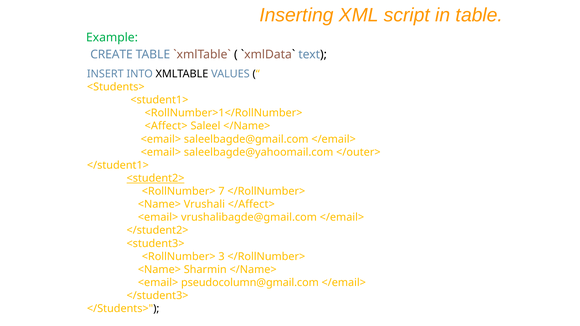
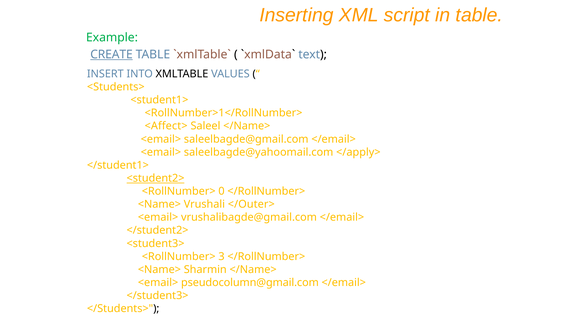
CREATE underline: none -> present
</outer>: </outer> -> </apply>
7: 7 -> 0
</Affect>: </Affect> -> </Outer>
